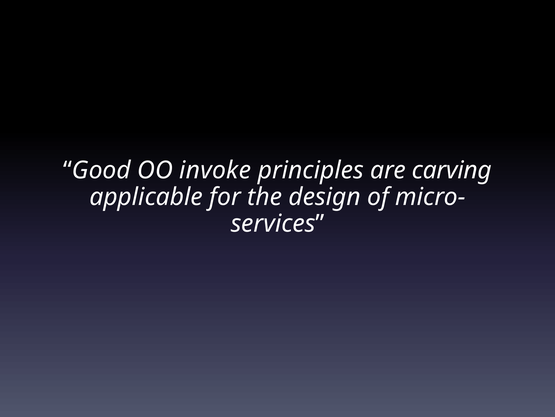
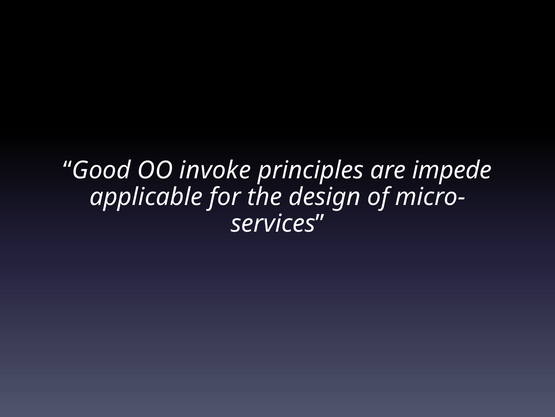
carving: carving -> impede
